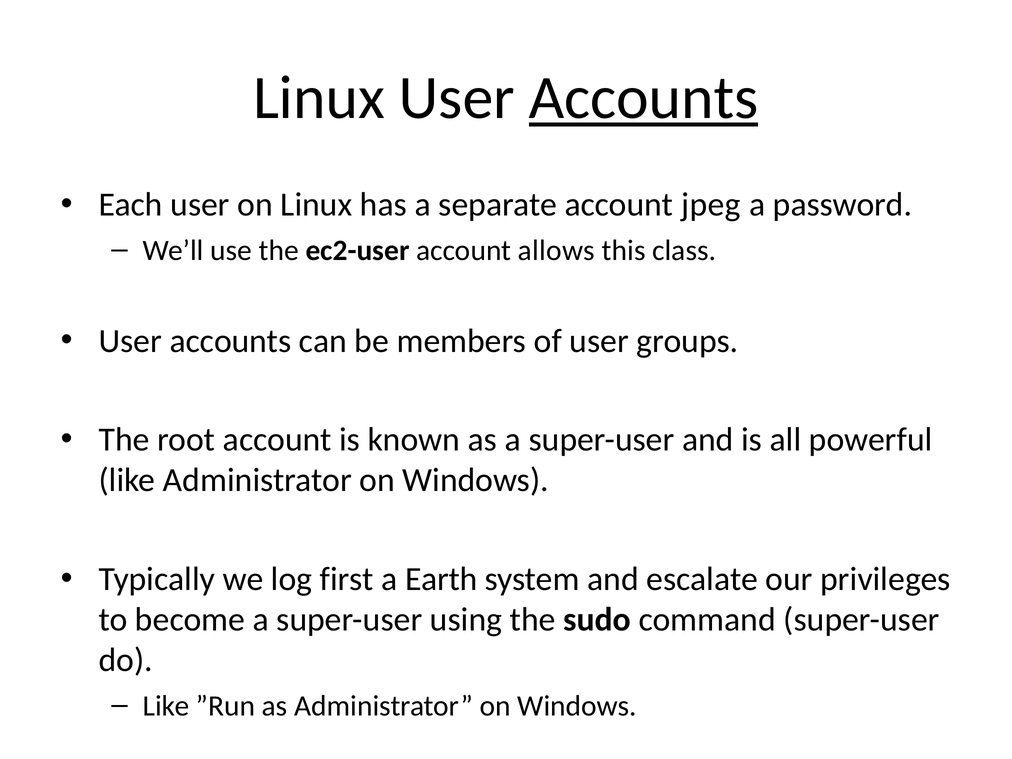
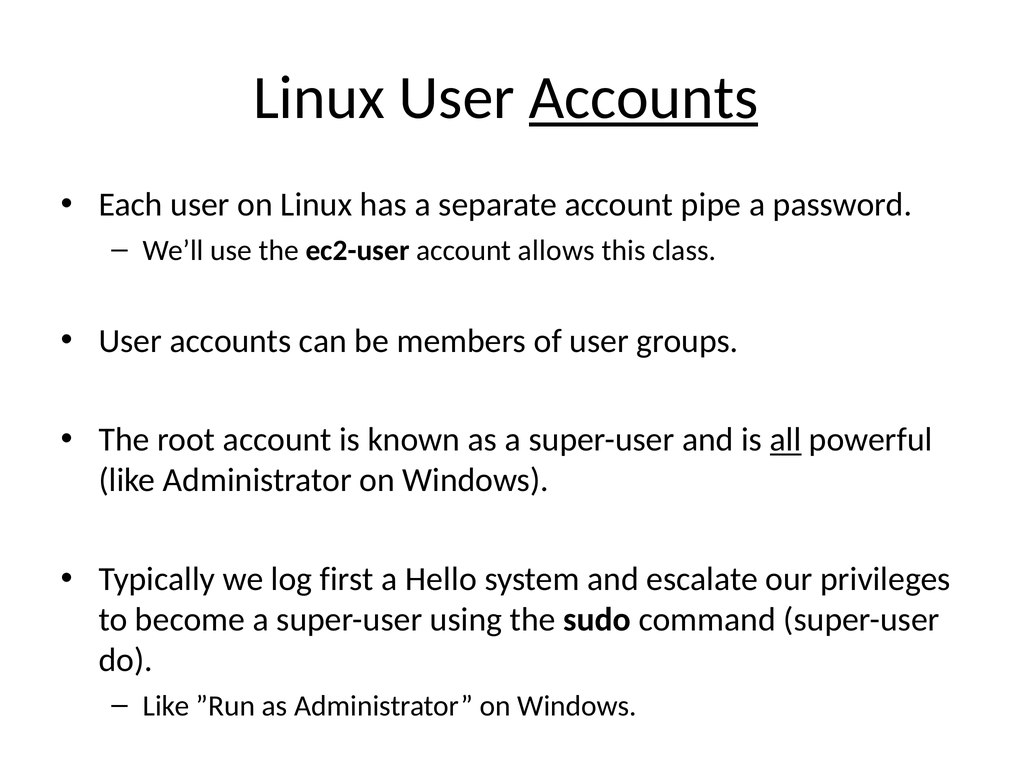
jpeg: jpeg -> pipe
all underline: none -> present
Earth: Earth -> Hello
